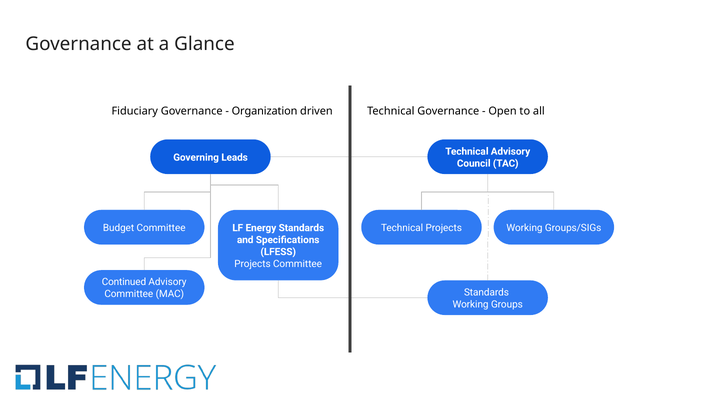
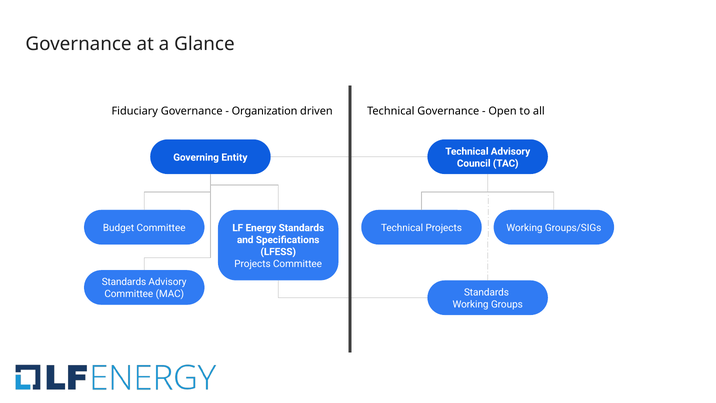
Leads: Leads -> Entity
Continued at (124, 282): Continued -> Standards
